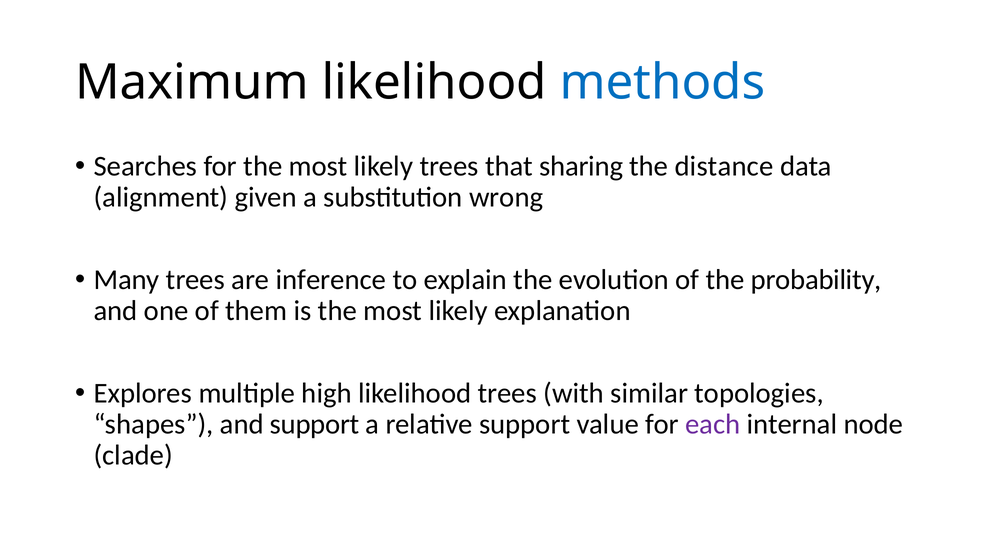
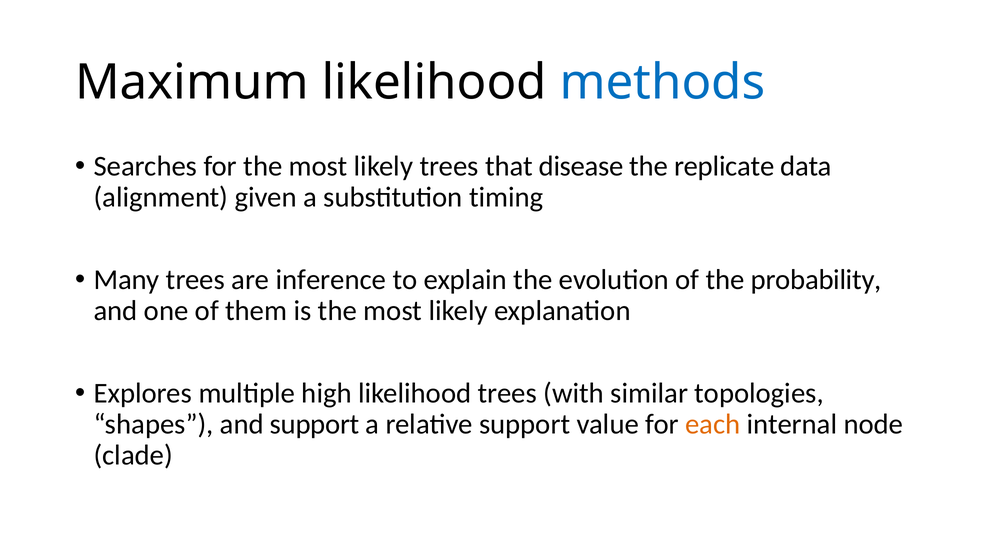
sharing: sharing -> disease
distance: distance -> replicate
wrong: wrong -> timing
each colour: purple -> orange
